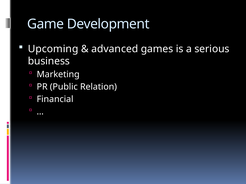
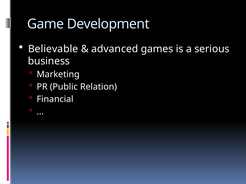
Upcoming: Upcoming -> Believable
